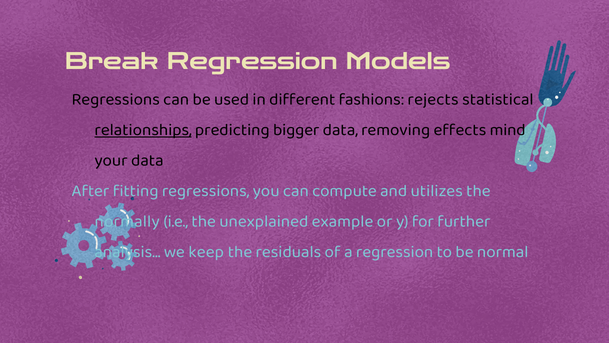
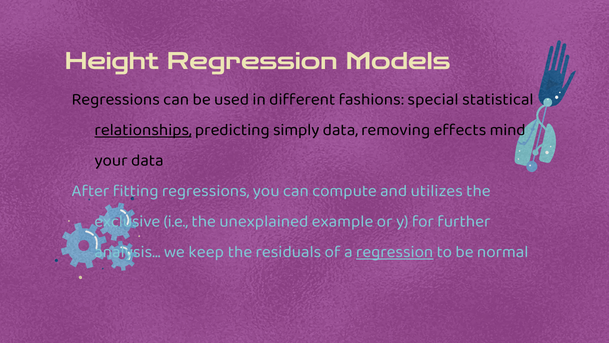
Break: Break -> Height
rejects: rejects -> special
bigger: bigger -> simply
normally: normally -> exclusive
regression at (395, 251) underline: none -> present
